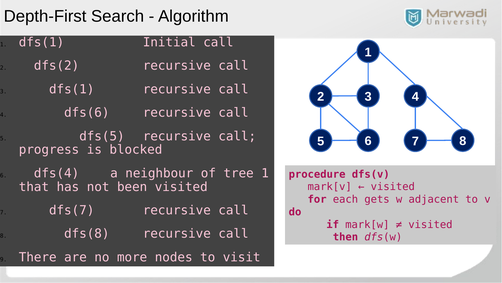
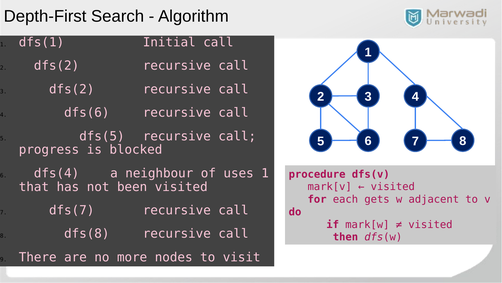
3 dfs(1: dfs(1 -> dfs(2
tree: tree -> uses
